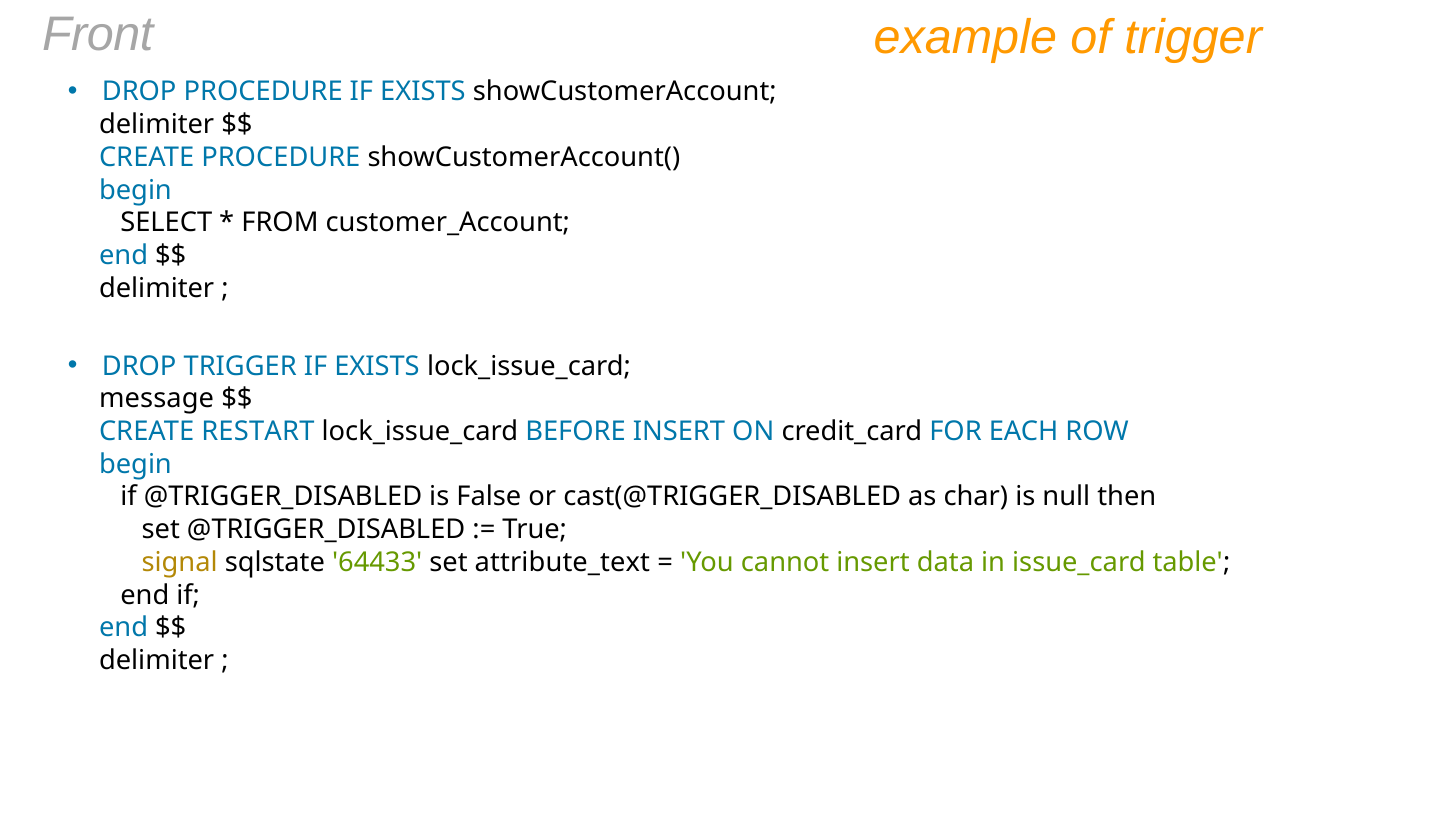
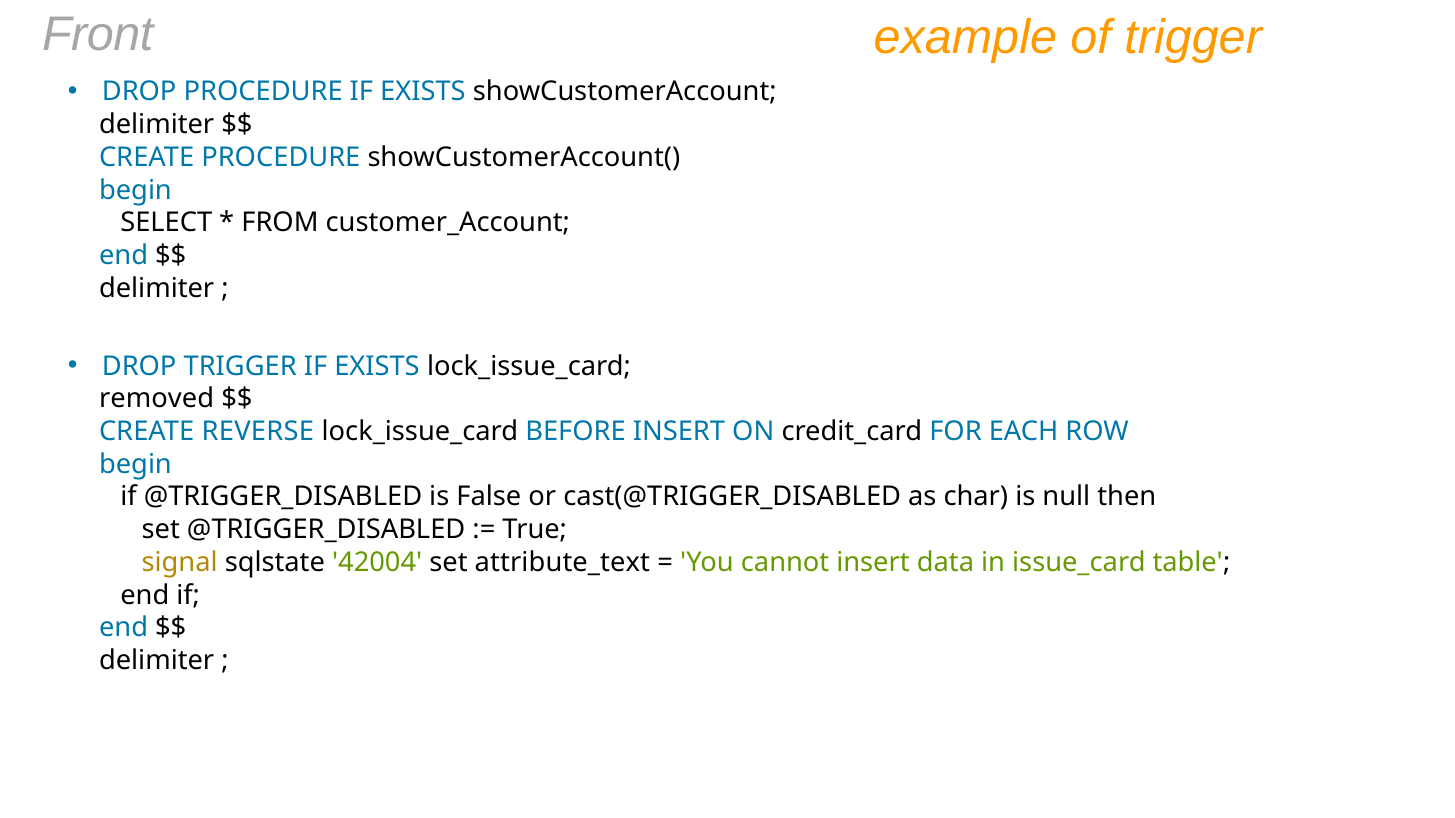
message: message -> removed
RESTART: RESTART -> REVERSE
64433: 64433 -> 42004
